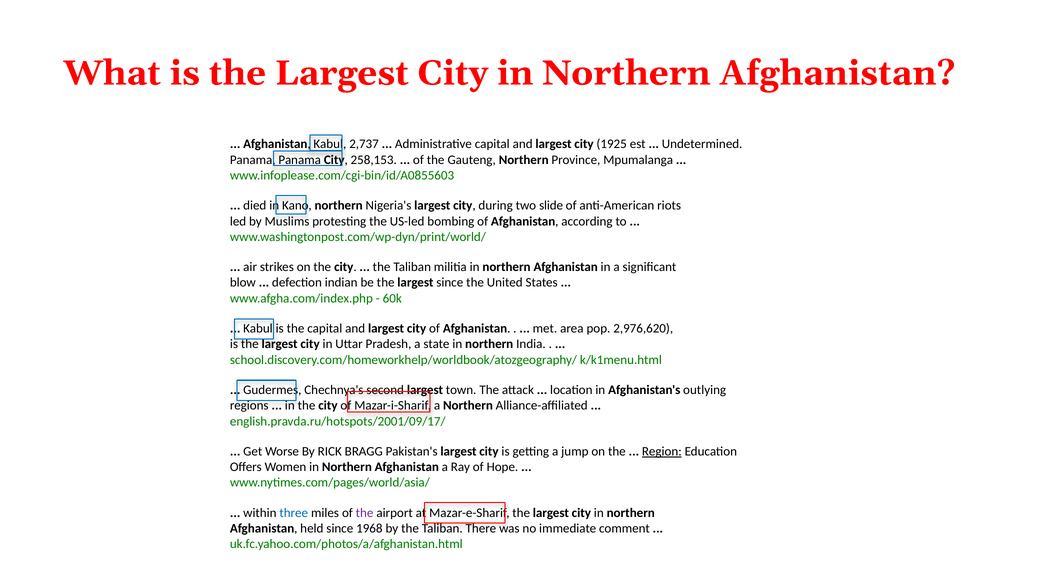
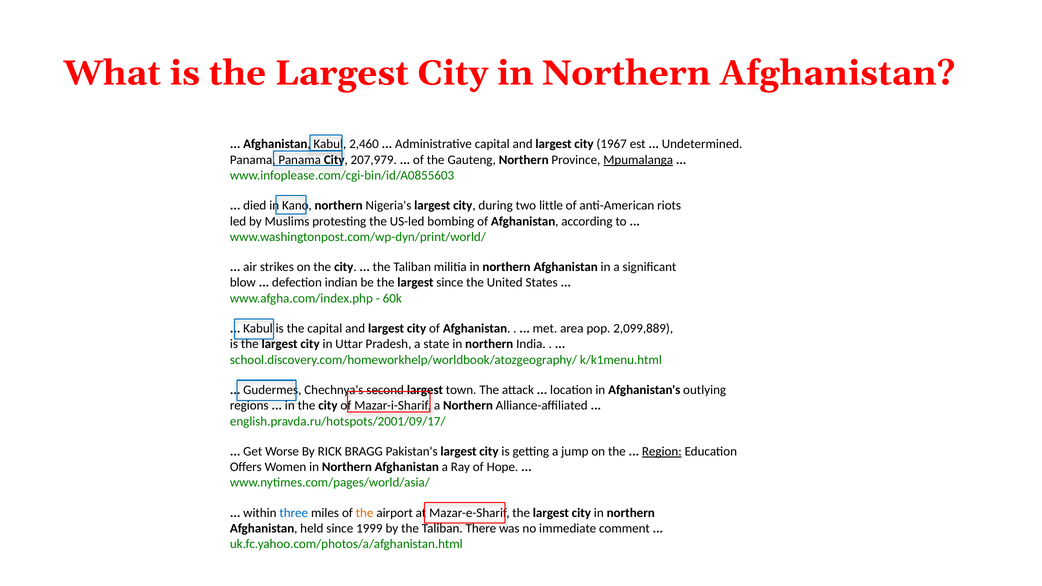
2,737: 2,737 -> 2,460
1925: 1925 -> 1967
258,153: 258,153 -> 207,979
Mpumalanga underline: none -> present
slide: slide -> little
2,976,620: 2,976,620 -> 2,099,889
the at (365, 513) colour: purple -> orange
1968: 1968 -> 1999
